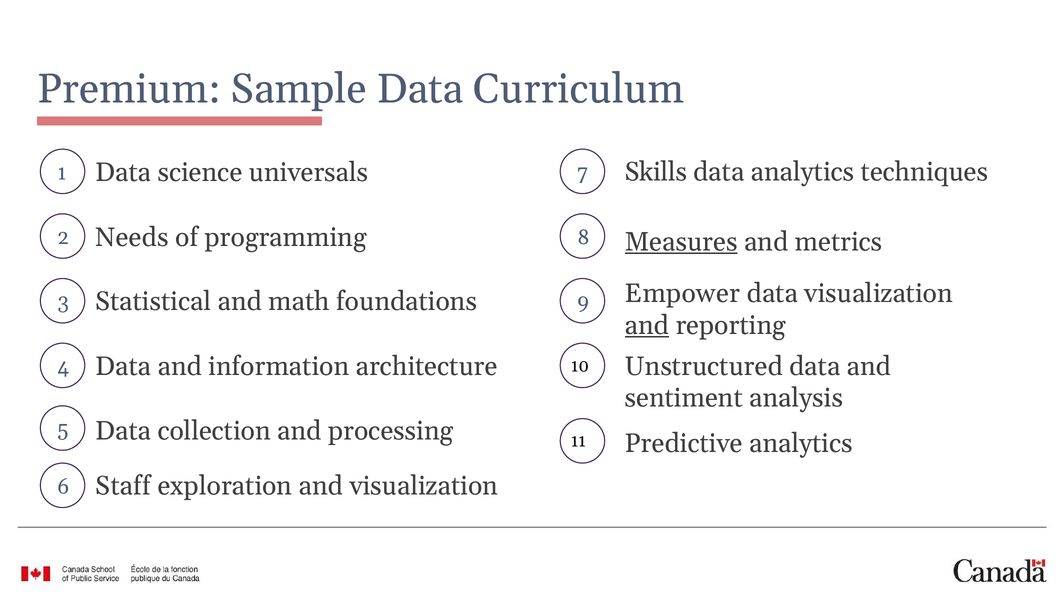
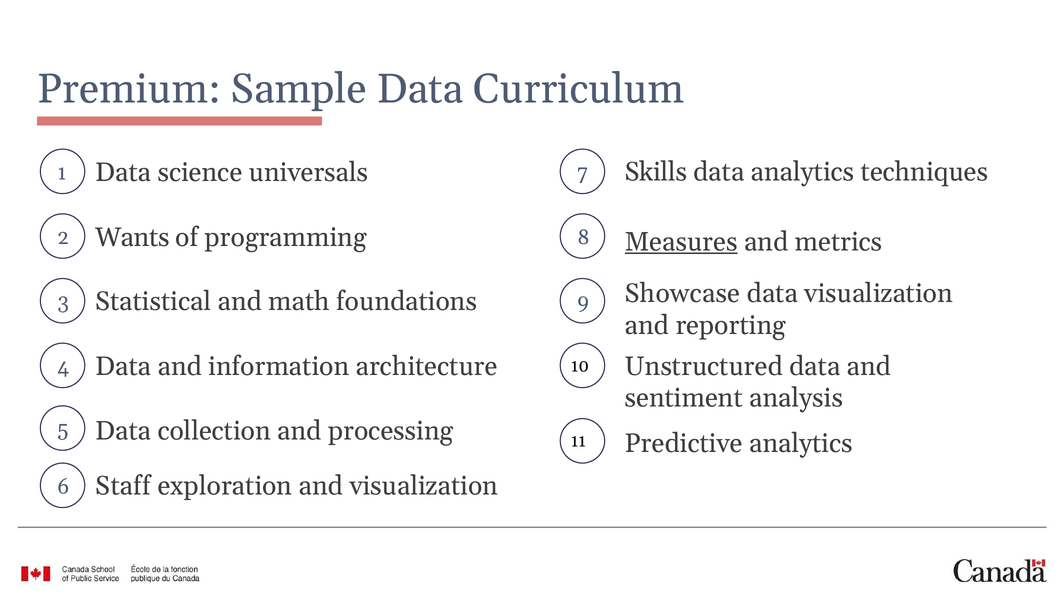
Needs: Needs -> Wants
Empower: Empower -> Showcase
and at (647, 325) underline: present -> none
